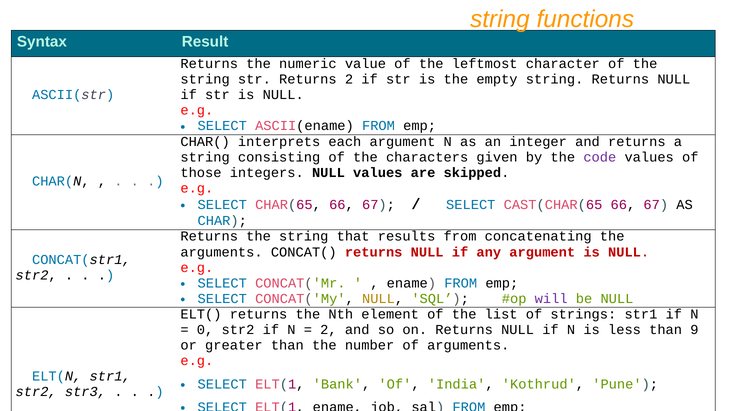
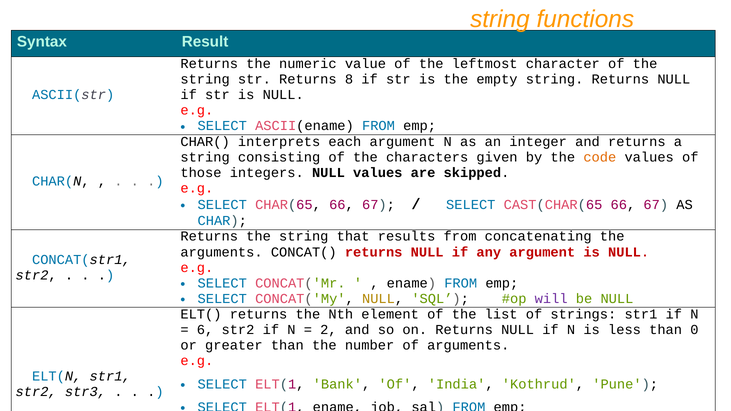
Returns 2: 2 -> 8
code colour: purple -> orange
0: 0 -> 6
9: 9 -> 0
